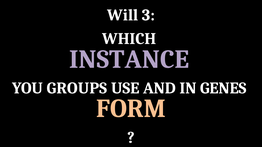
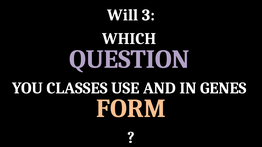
INSTANCE: INSTANCE -> QUESTION
GROUPS: GROUPS -> CLASSES
